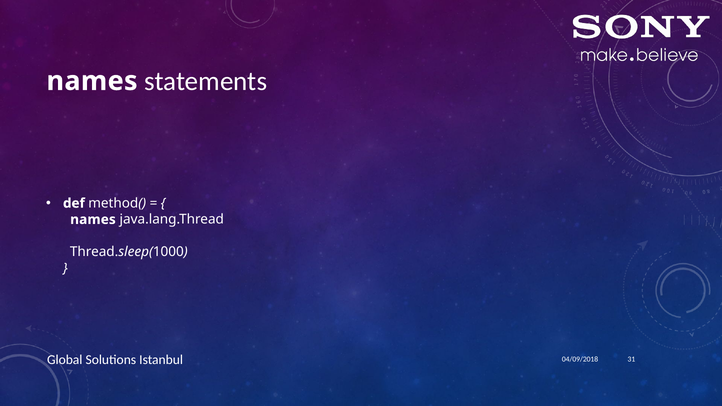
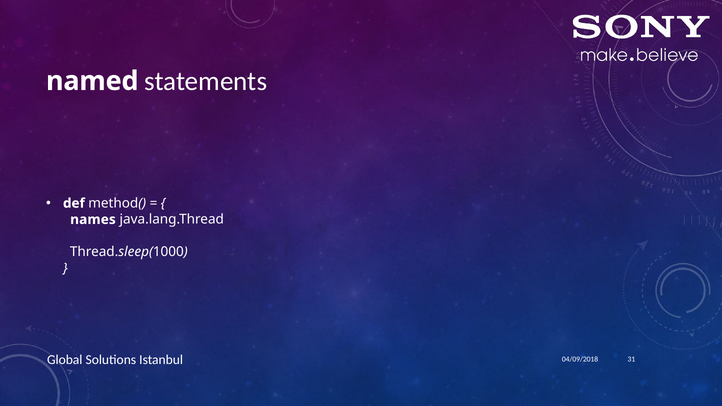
names at (92, 81): names -> named
